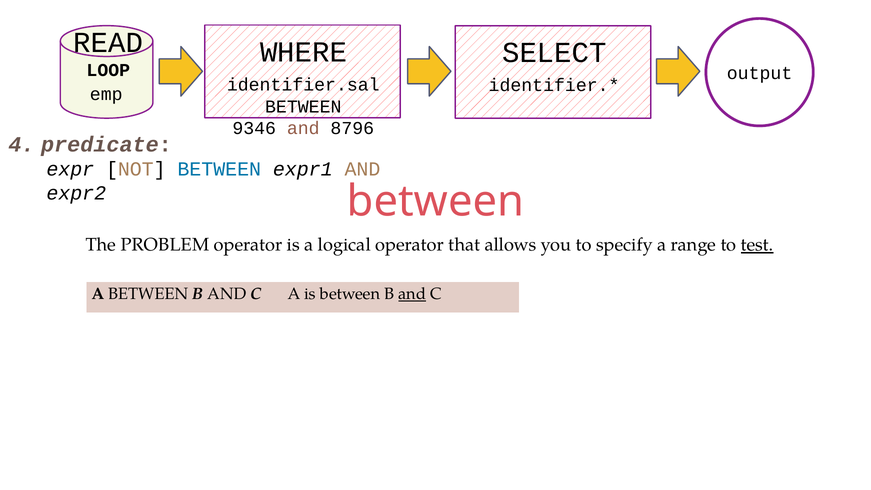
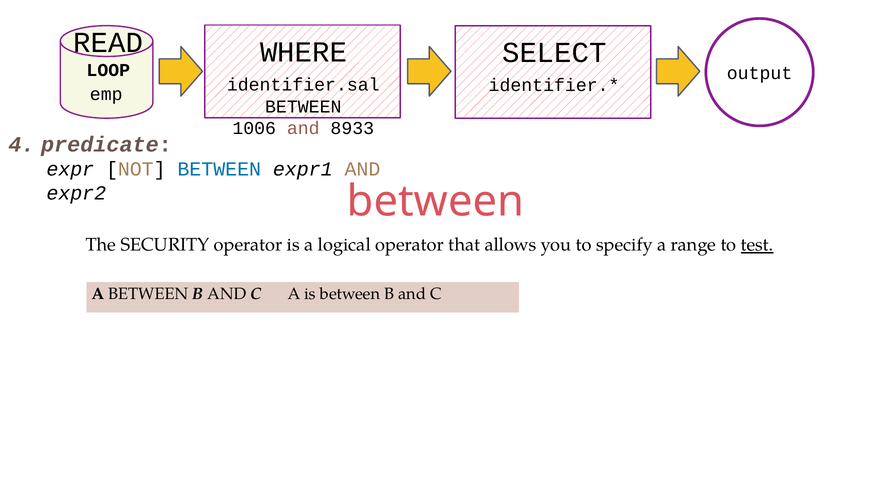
9346: 9346 -> 1006
8796: 8796 -> 8933
PROBLEM: PROBLEM -> SECURITY
and at (412, 294) underline: present -> none
